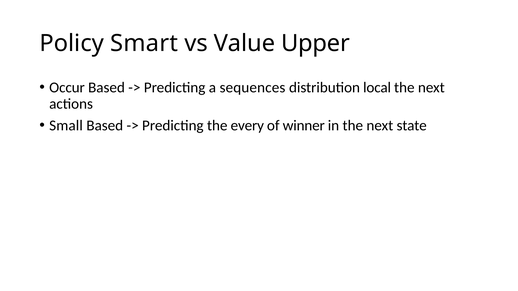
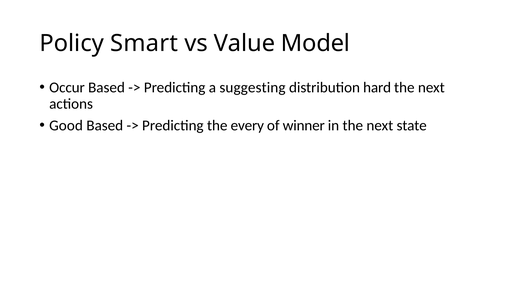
Upper: Upper -> Model
sequences: sequences -> suggesting
local: local -> hard
Small: Small -> Good
